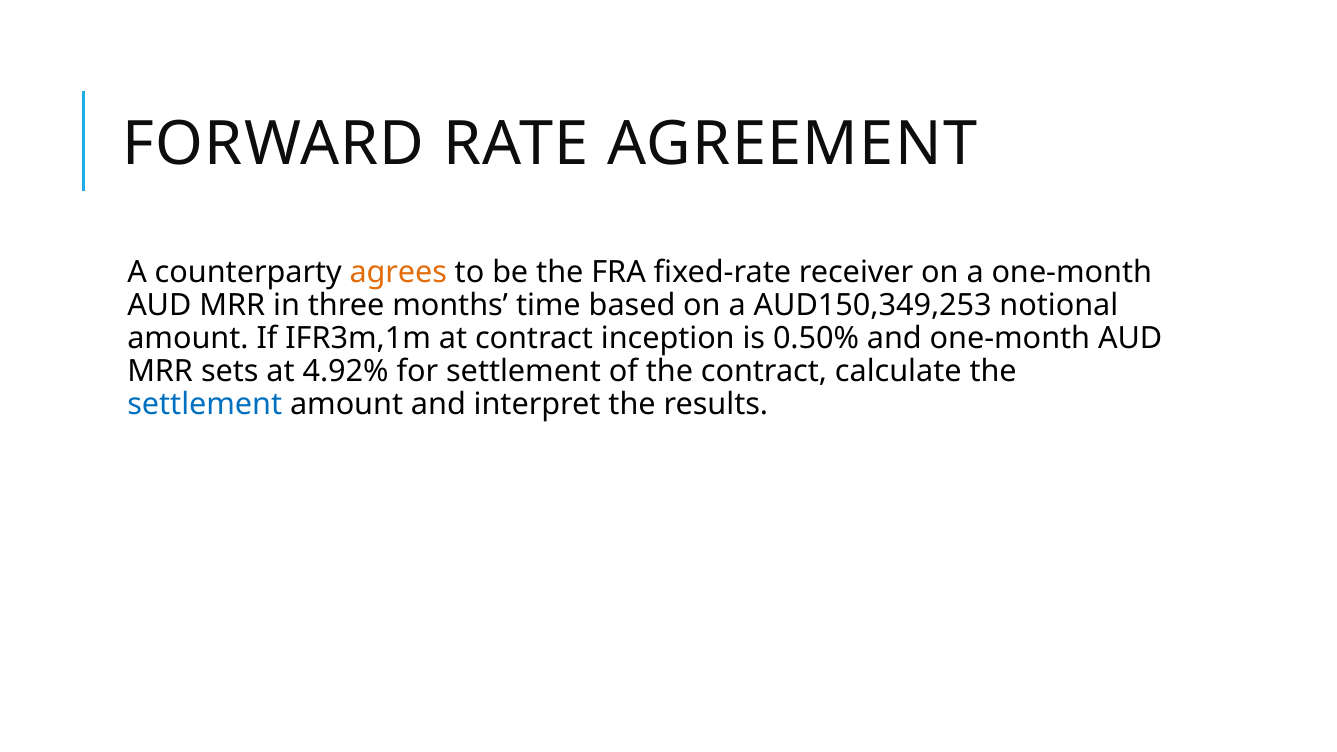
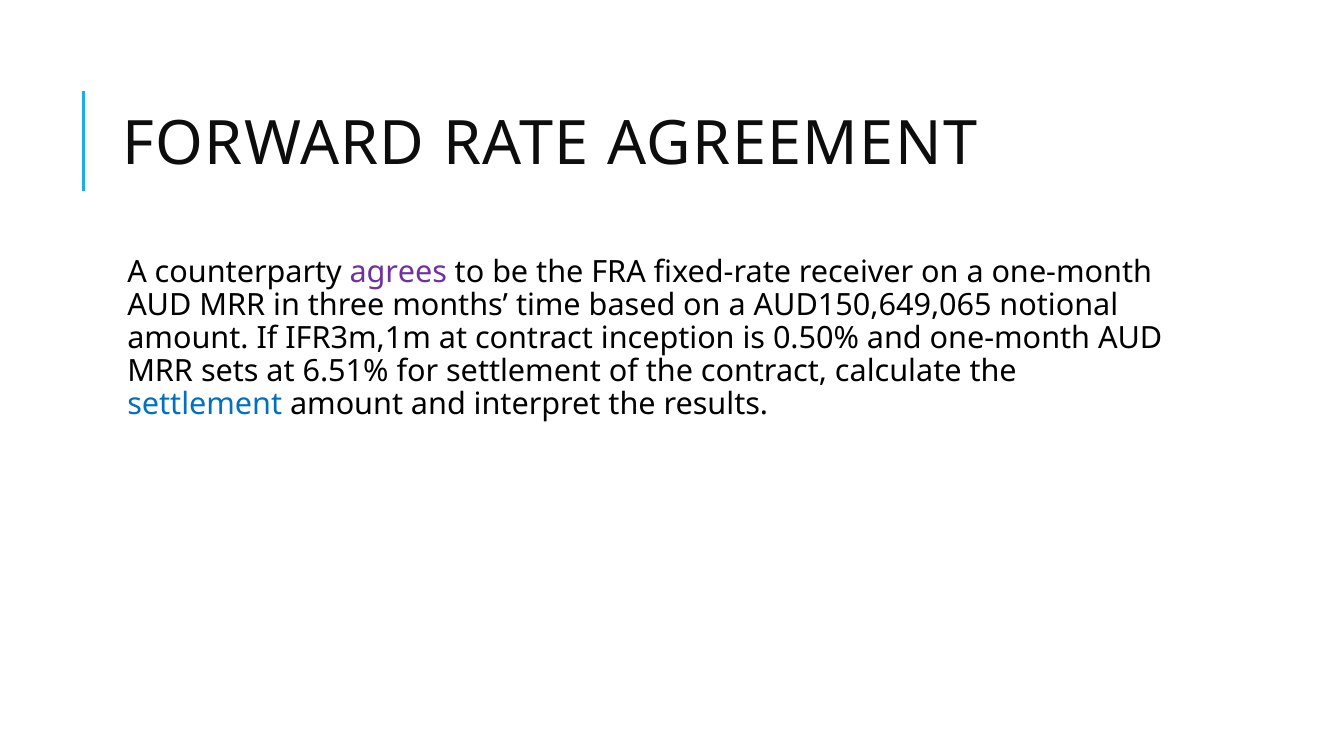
agrees colour: orange -> purple
AUD150,349,253: AUD150,349,253 -> AUD150,649,065
4.92%: 4.92% -> 6.51%
